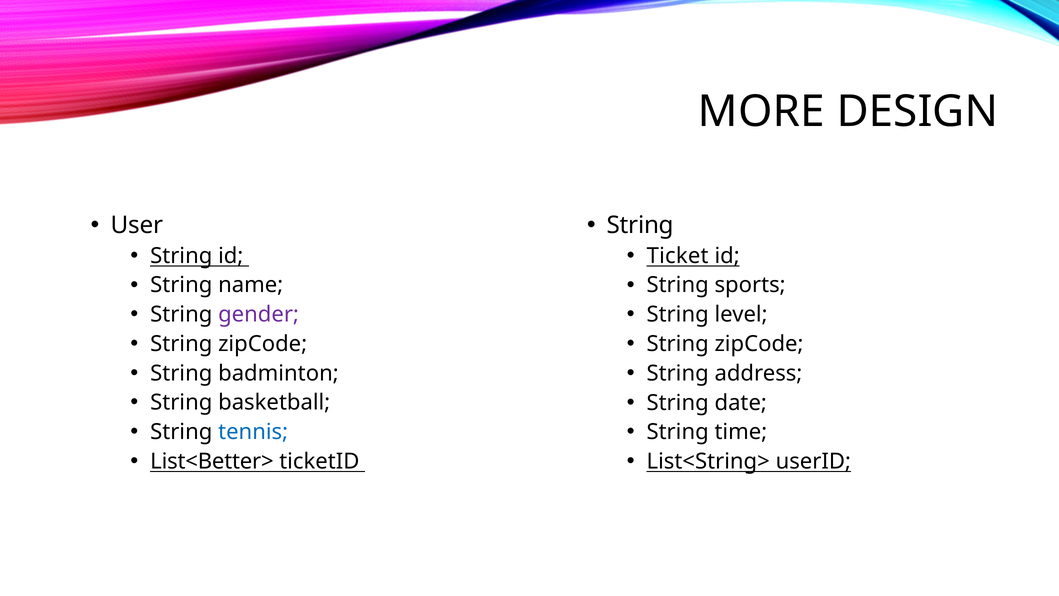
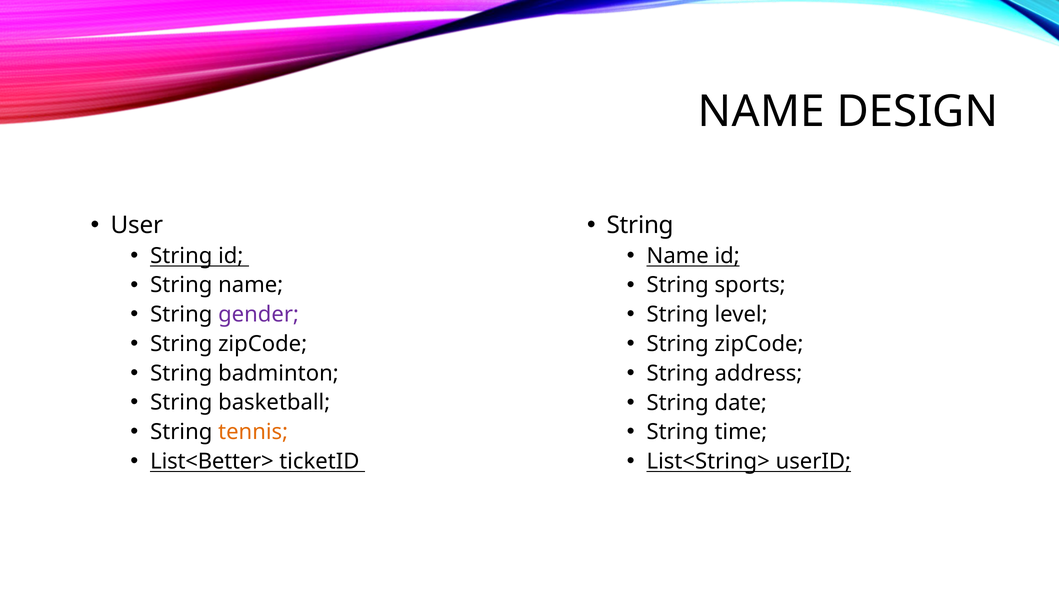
MORE at (761, 111): MORE -> NAME
Ticket at (678, 256): Ticket -> Name
tennis colour: blue -> orange
